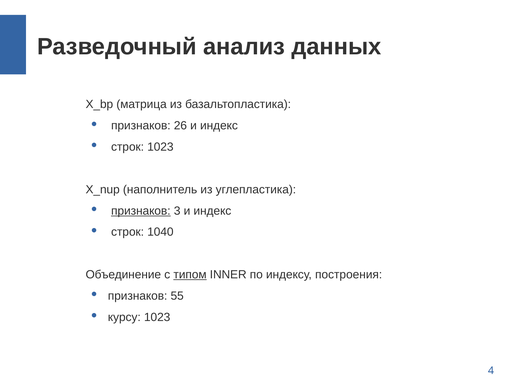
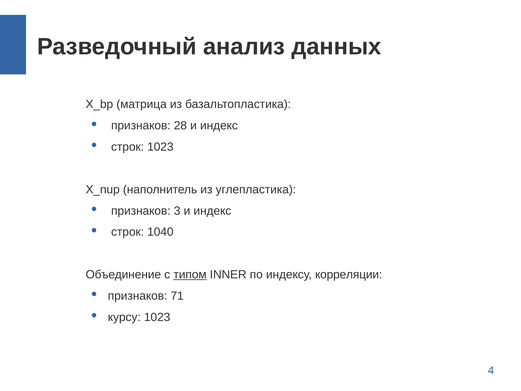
26: 26 -> 28
признаков at (141, 211) underline: present -> none
построения: построения -> корреляции
55: 55 -> 71
